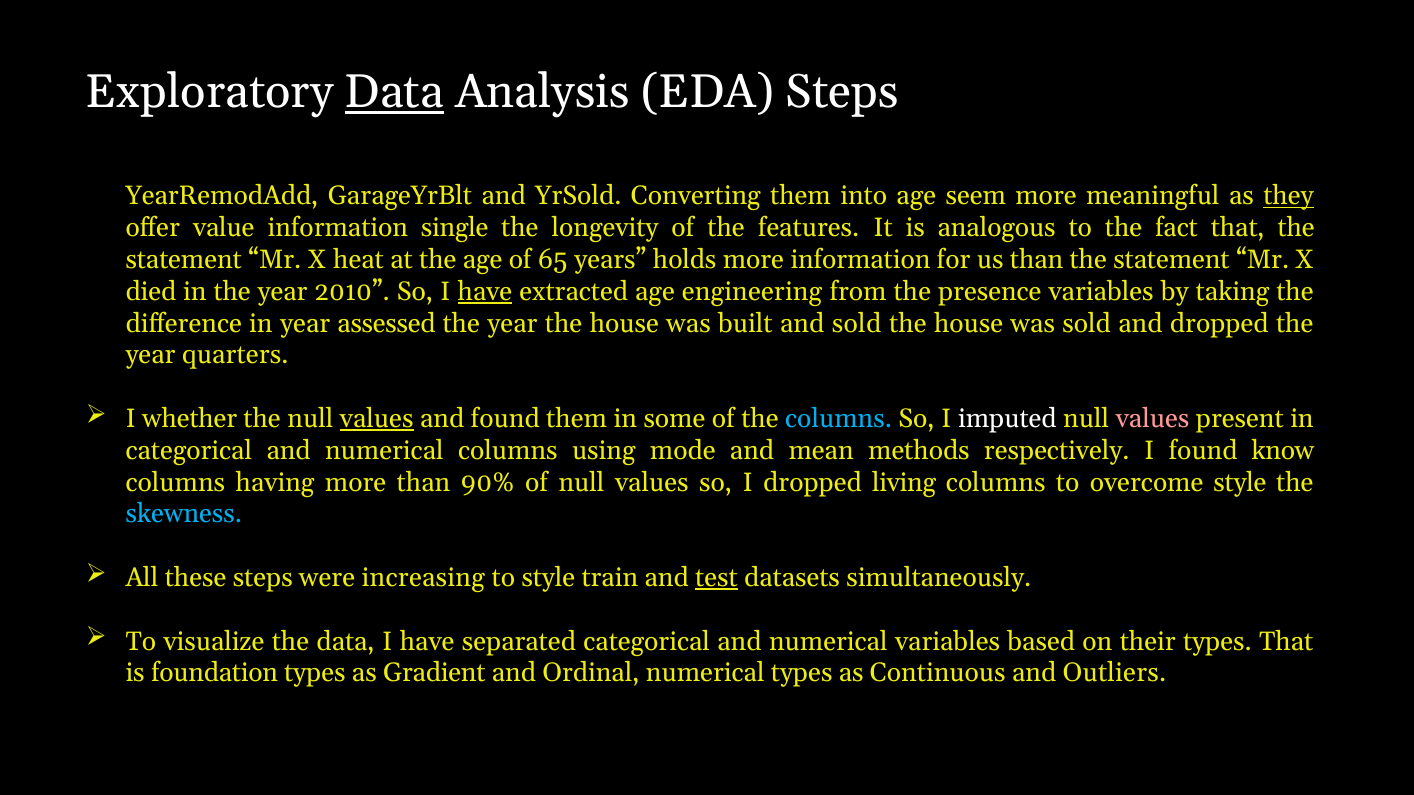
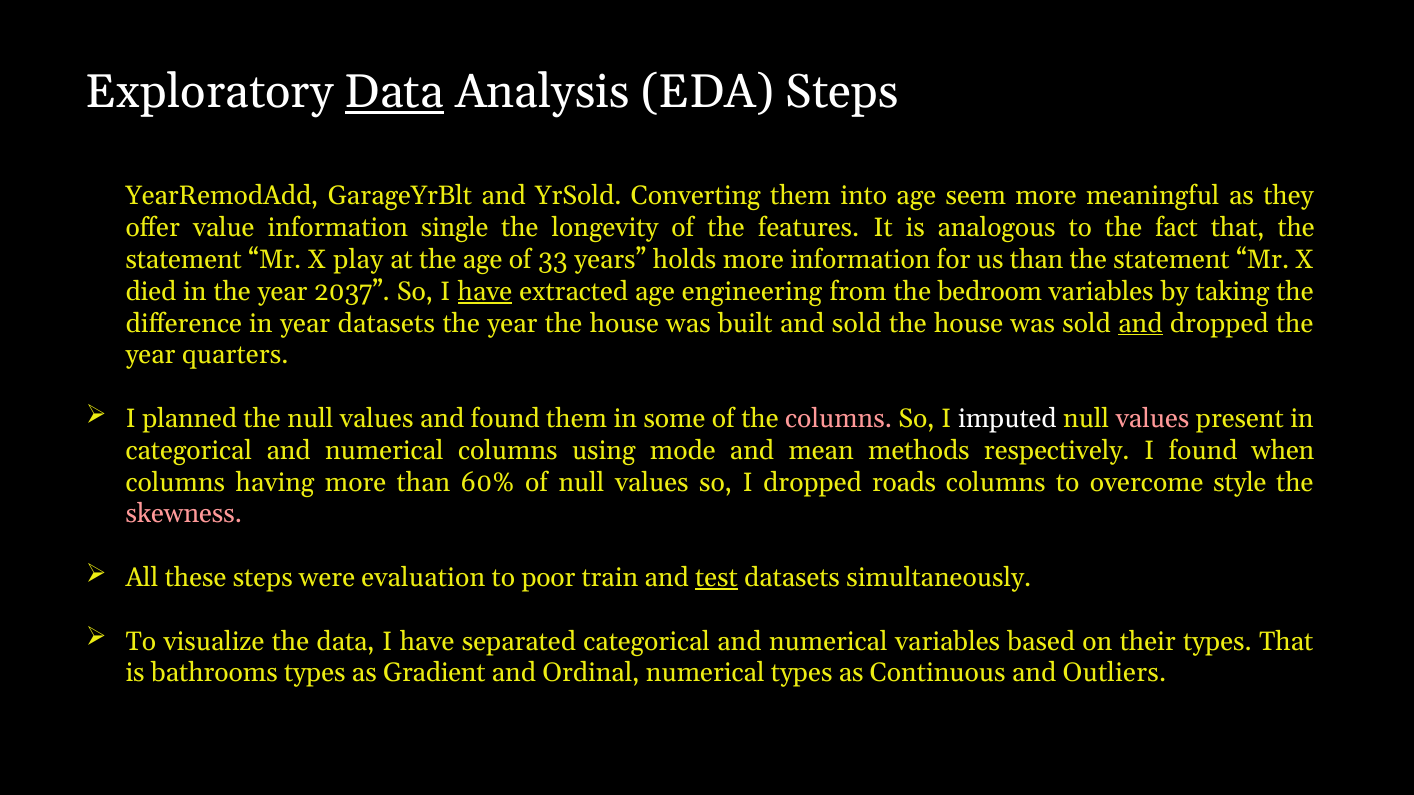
they underline: present -> none
heat: heat -> play
65: 65 -> 33
2010: 2010 -> 2037
presence: presence -> bedroom
year assessed: assessed -> datasets
and at (1141, 323) underline: none -> present
whether: whether -> planned
values at (377, 419) underline: present -> none
columns at (839, 419) colour: light blue -> pink
know: know -> when
90%: 90% -> 60%
living: living -> roads
skewness colour: light blue -> pink
increasing: increasing -> evaluation
to style: style -> poor
foundation: foundation -> bathrooms
